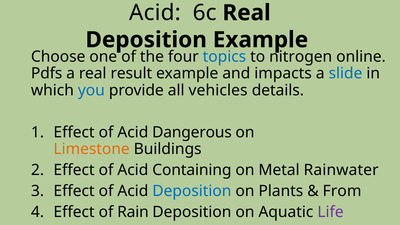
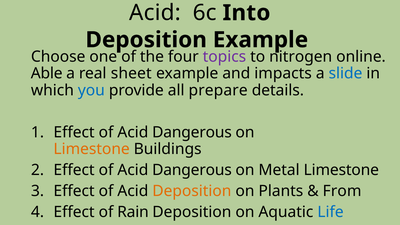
6c Real: Real -> Into
topics colour: blue -> purple
Pdfs: Pdfs -> Able
result: result -> sheet
vehicles: vehicles -> prepare
Containing at (192, 170): Containing -> Dangerous
Metal Rainwater: Rainwater -> Limestone
Deposition at (192, 191) colour: blue -> orange
Life colour: purple -> blue
